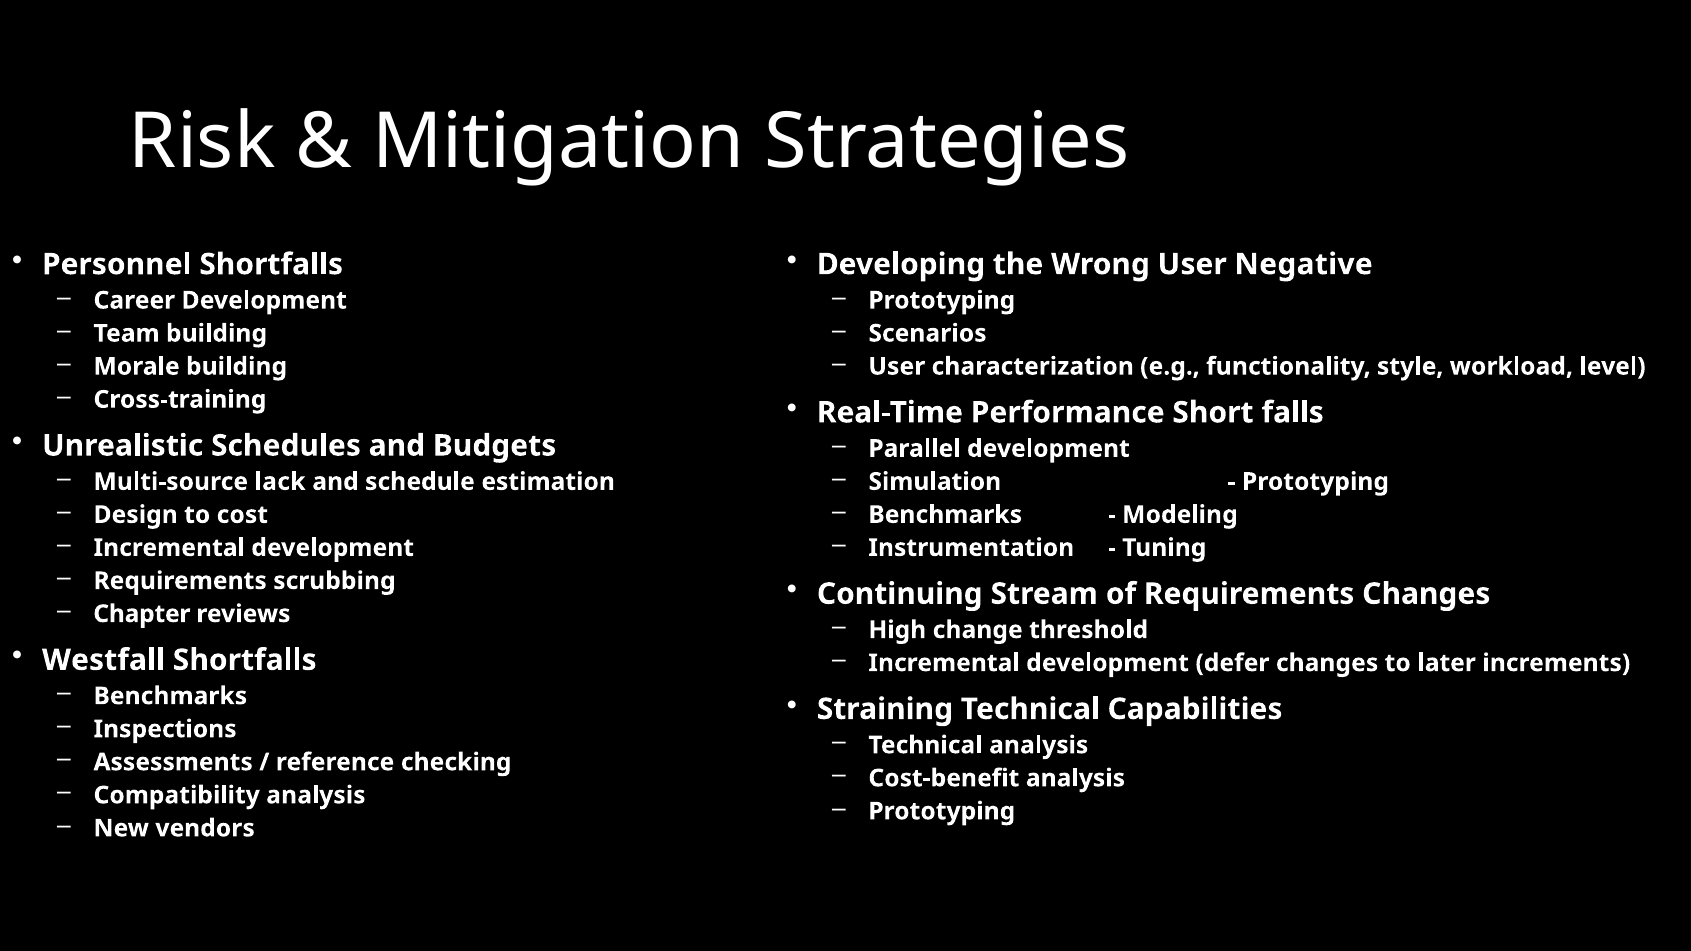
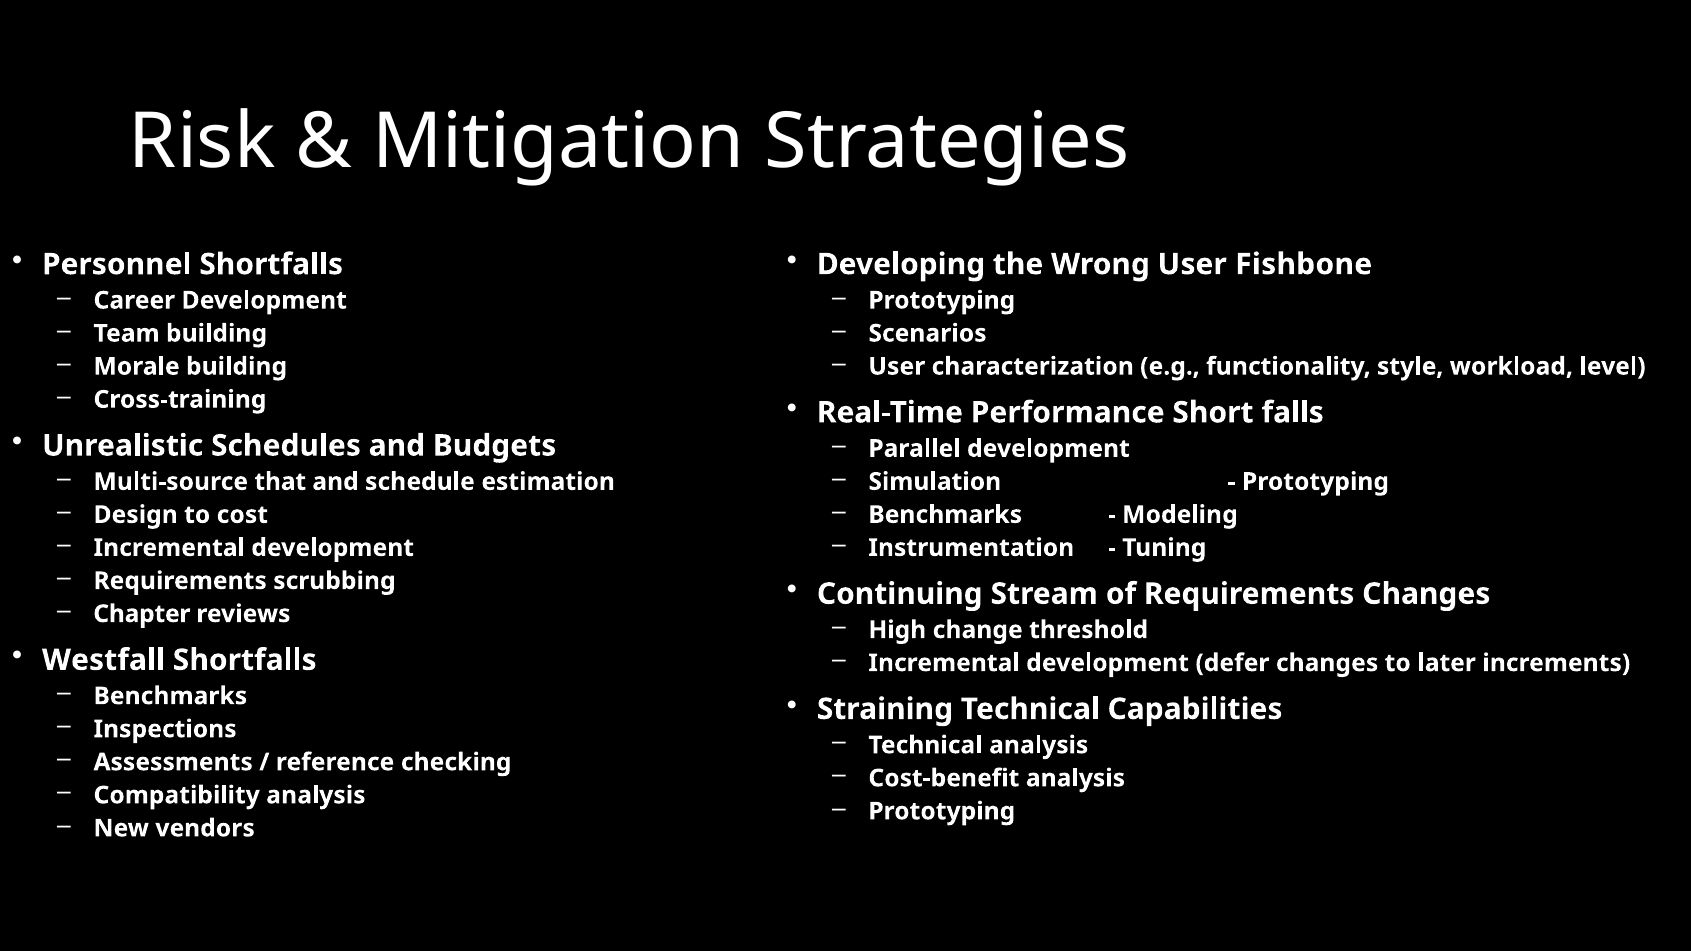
Negative: Negative -> Fishbone
lack: lack -> that
